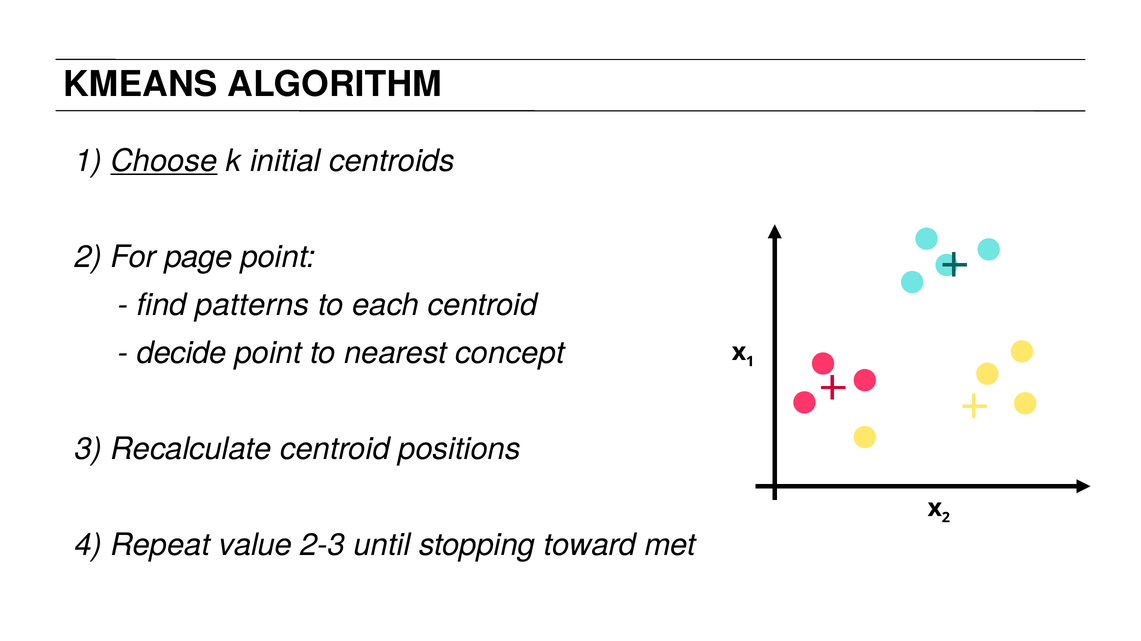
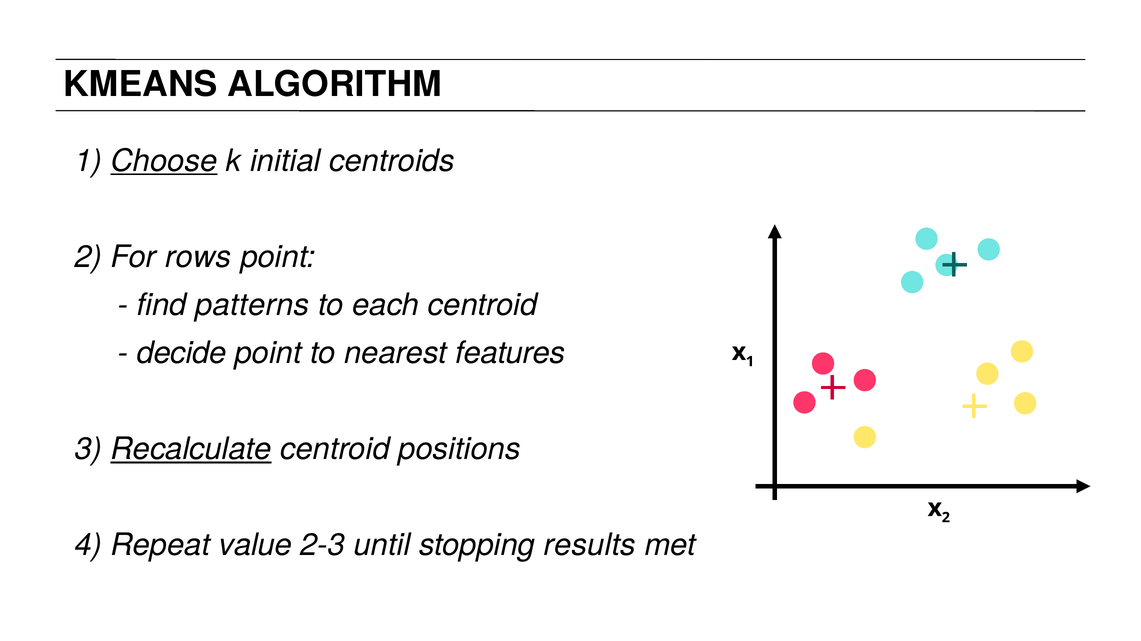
page: page -> rows
concept: concept -> features
Recalculate underline: none -> present
toward: toward -> results
